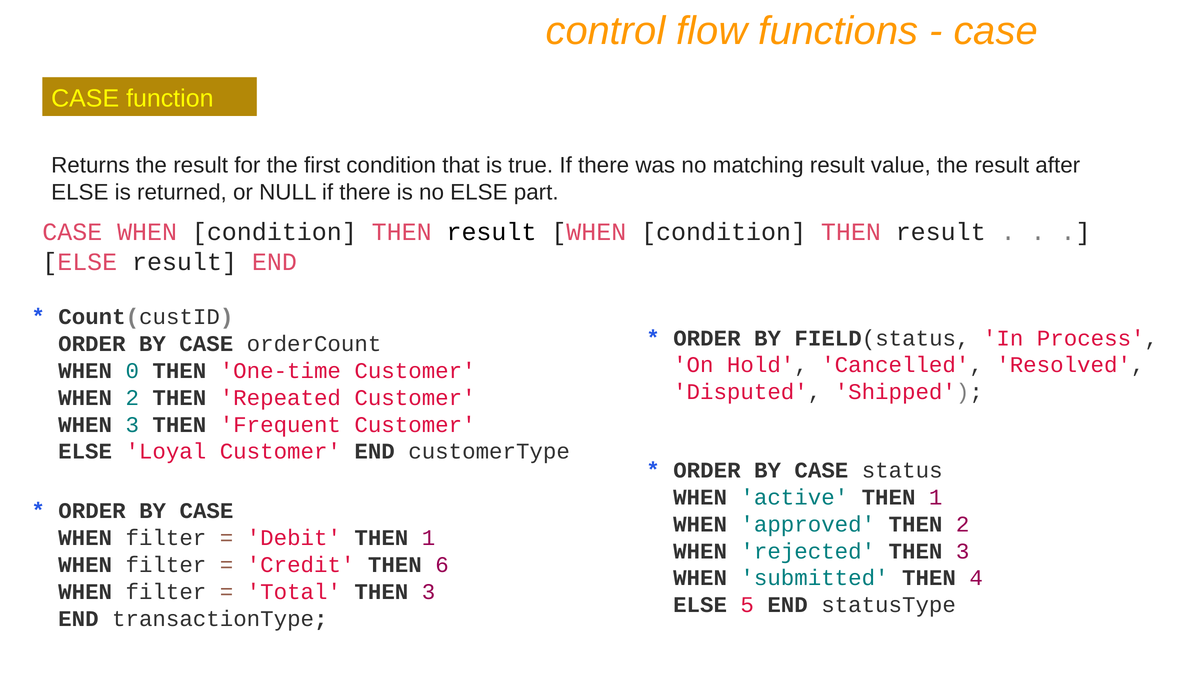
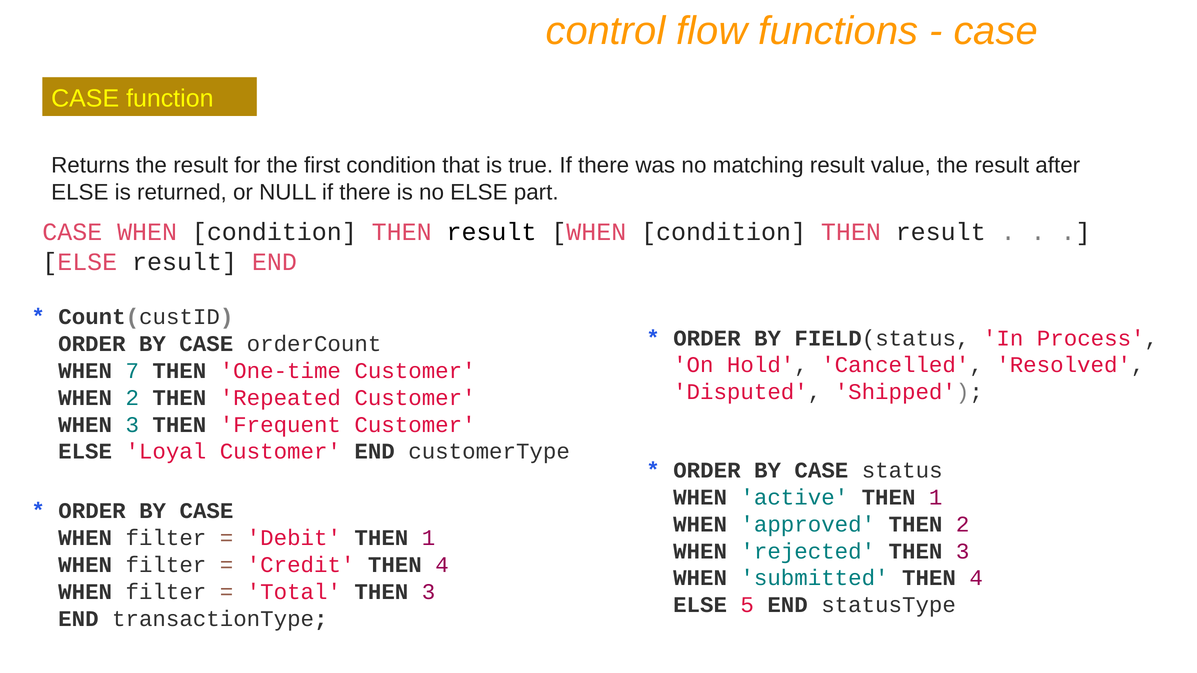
0: 0 -> 7
Credit THEN 6: 6 -> 4
